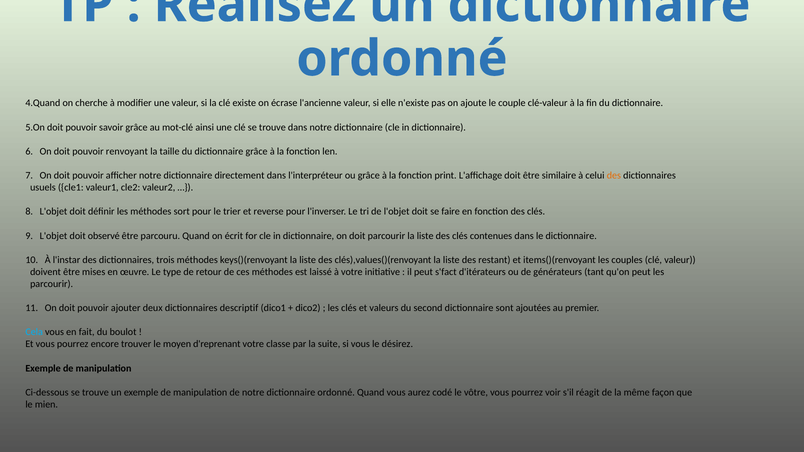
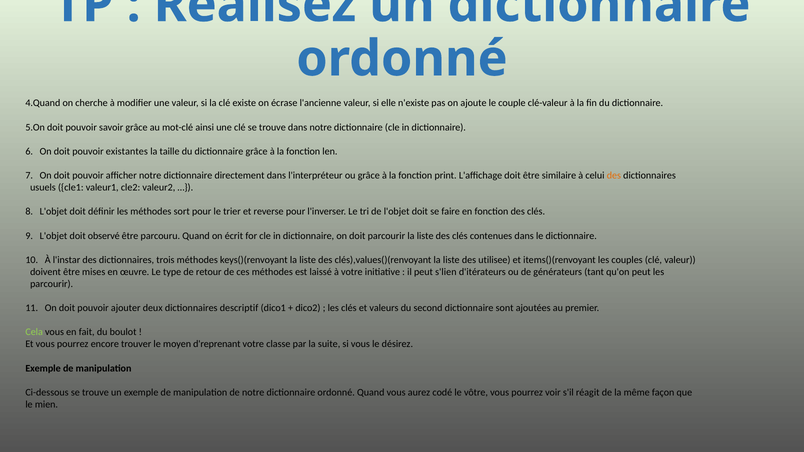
renvoyant: renvoyant -> existantes
restant: restant -> utilisee
s'fact: s'fact -> s'lien
Cela colour: light blue -> light green
